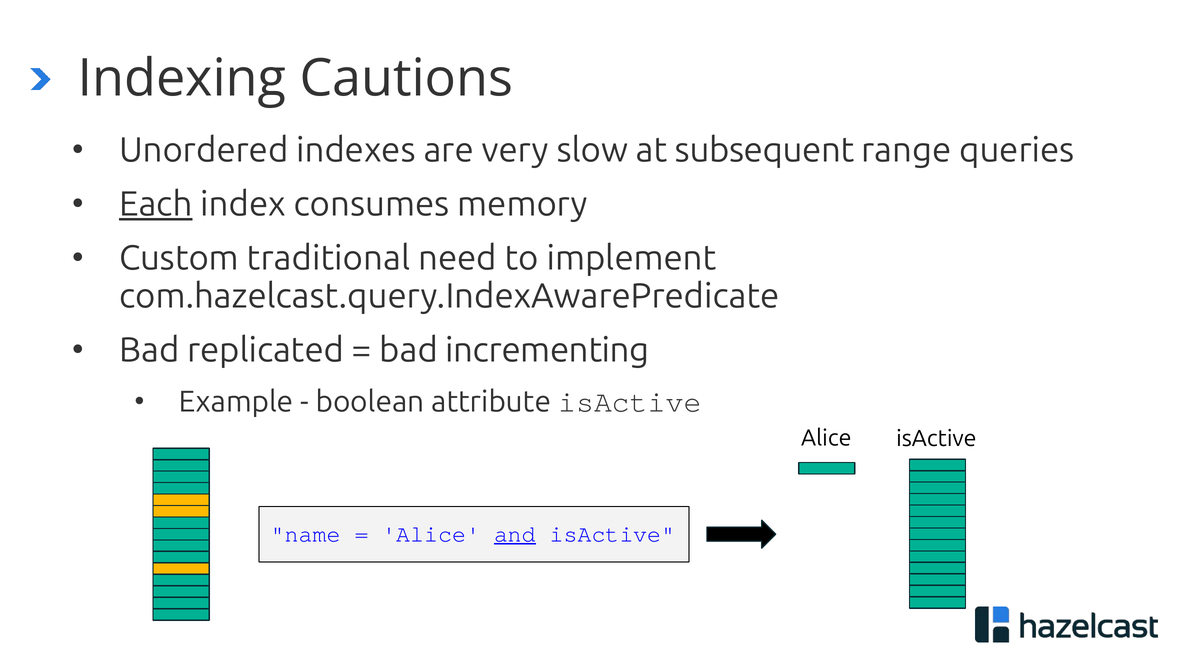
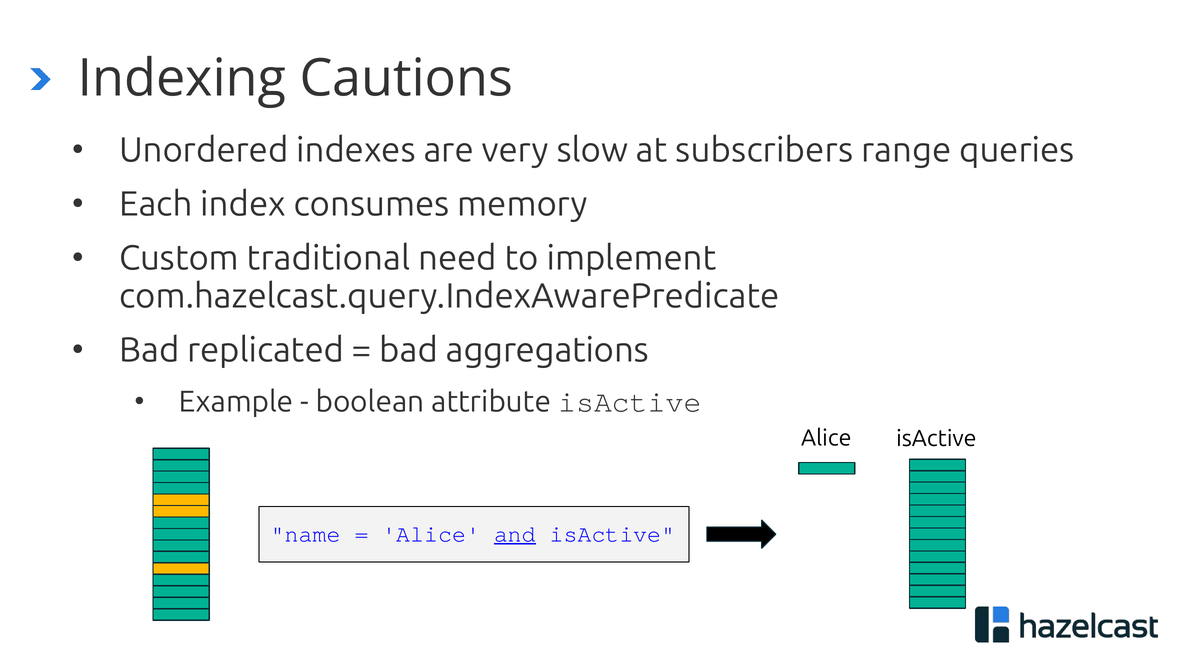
subsequent: subsequent -> subscribers
Each underline: present -> none
incrementing: incrementing -> aggregations
